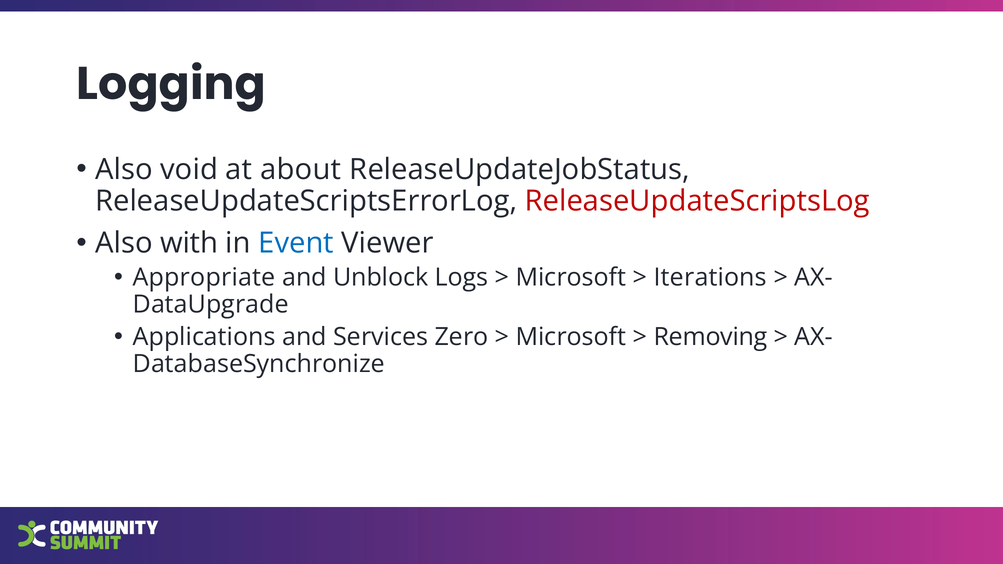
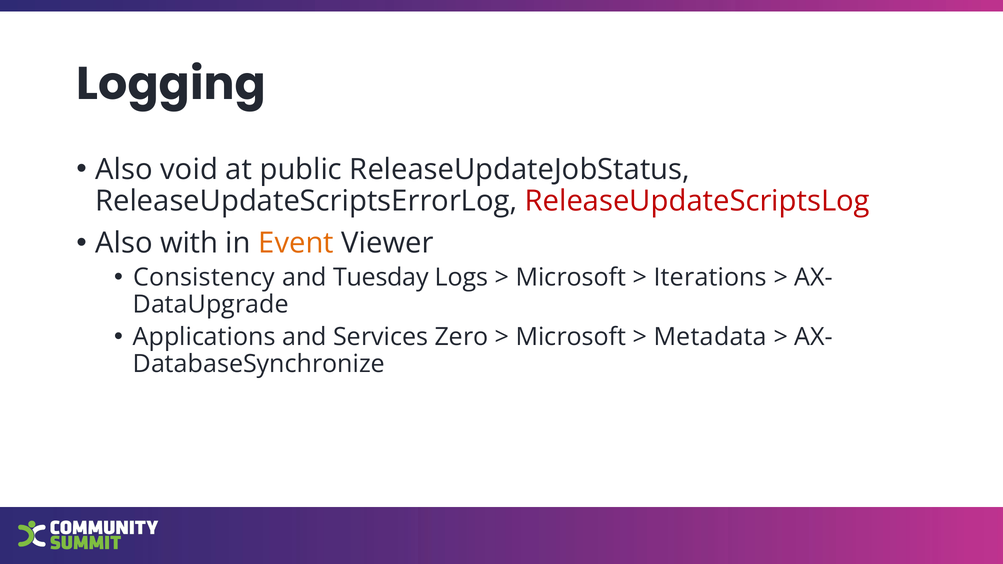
about: about -> public
Event colour: blue -> orange
Appropriate: Appropriate -> Consistency
Unblock: Unblock -> Tuesday
Removing: Removing -> Metadata
